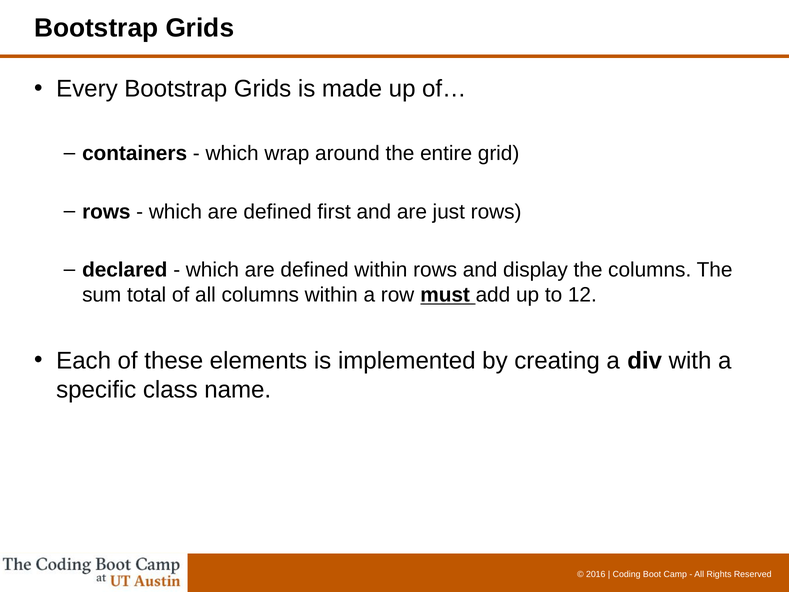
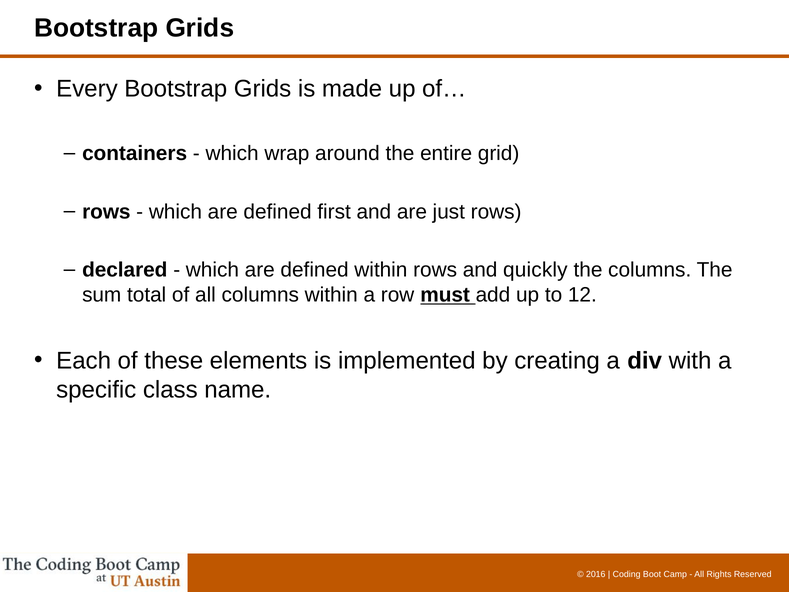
display: display -> quickly
